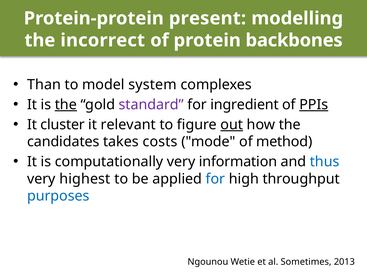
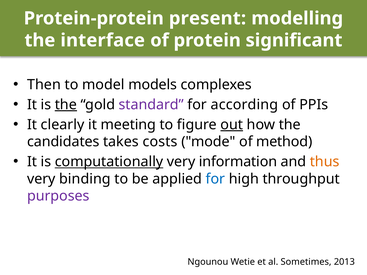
incorrect: incorrect -> interface
backbones: backbones -> significant
Than: Than -> Then
system: system -> models
ingredient: ingredient -> according
PPIs underline: present -> none
cluster: cluster -> clearly
relevant: relevant -> meeting
computationally underline: none -> present
thus colour: blue -> orange
highest: highest -> binding
purposes colour: blue -> purple
